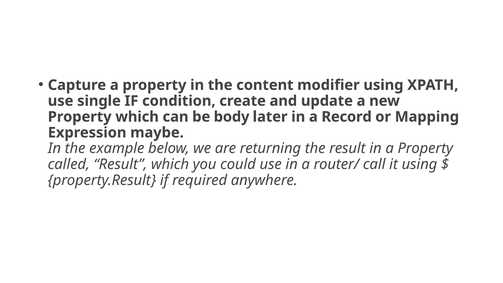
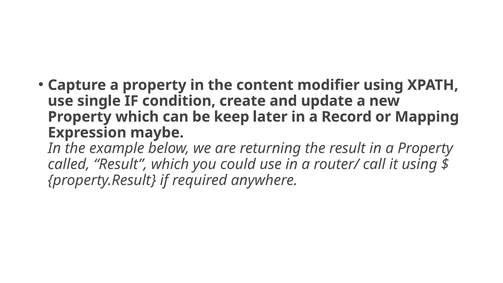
body: body -> keep
